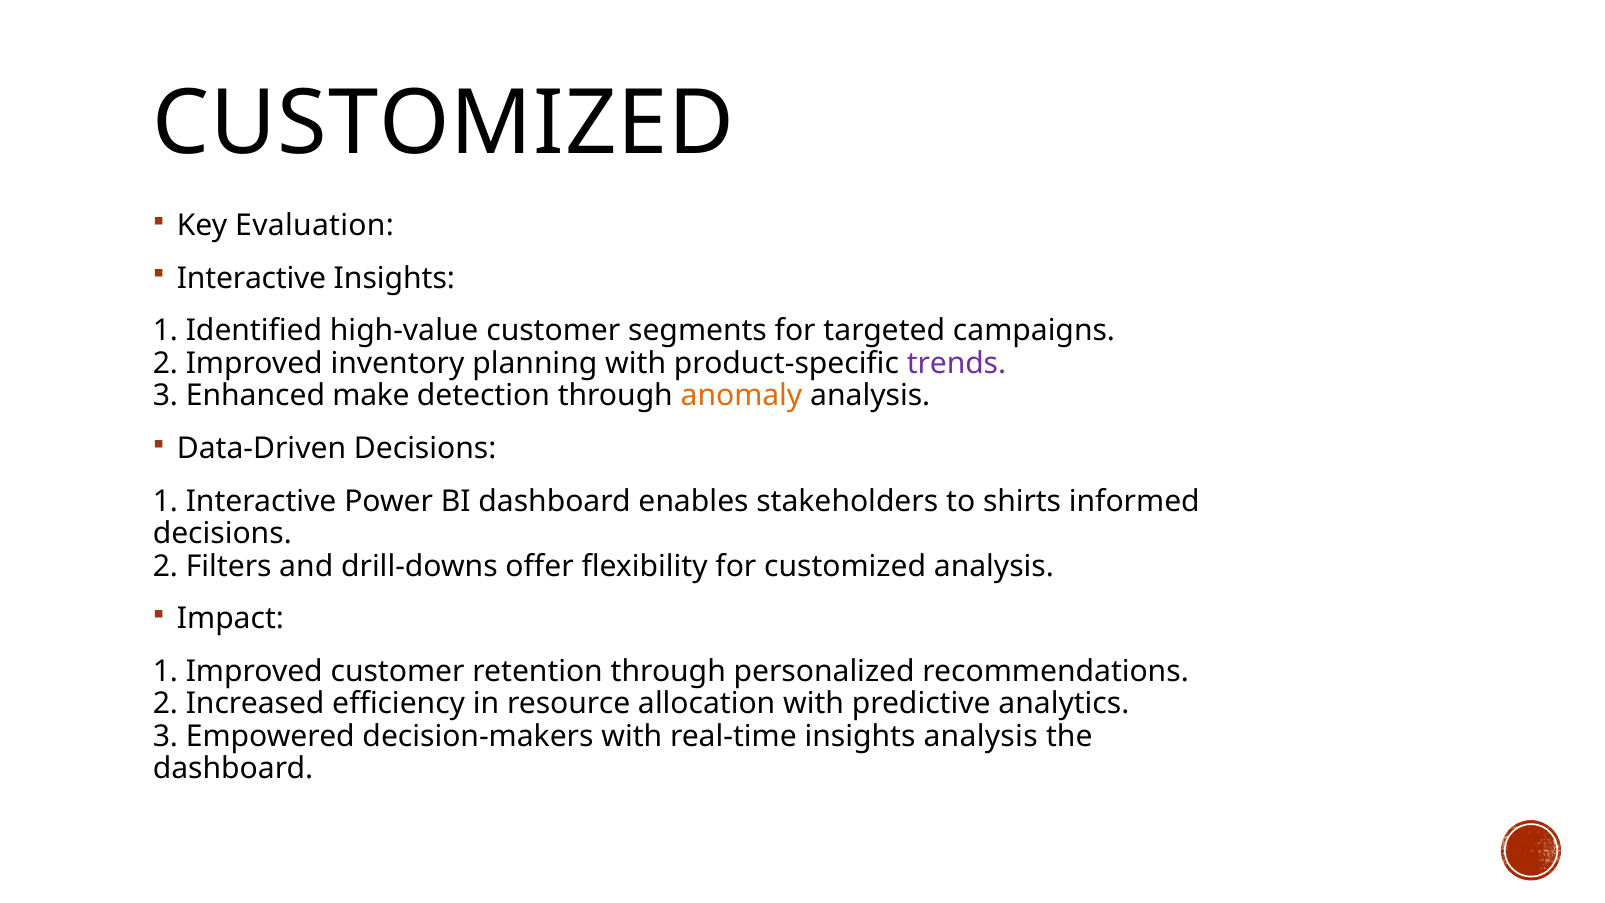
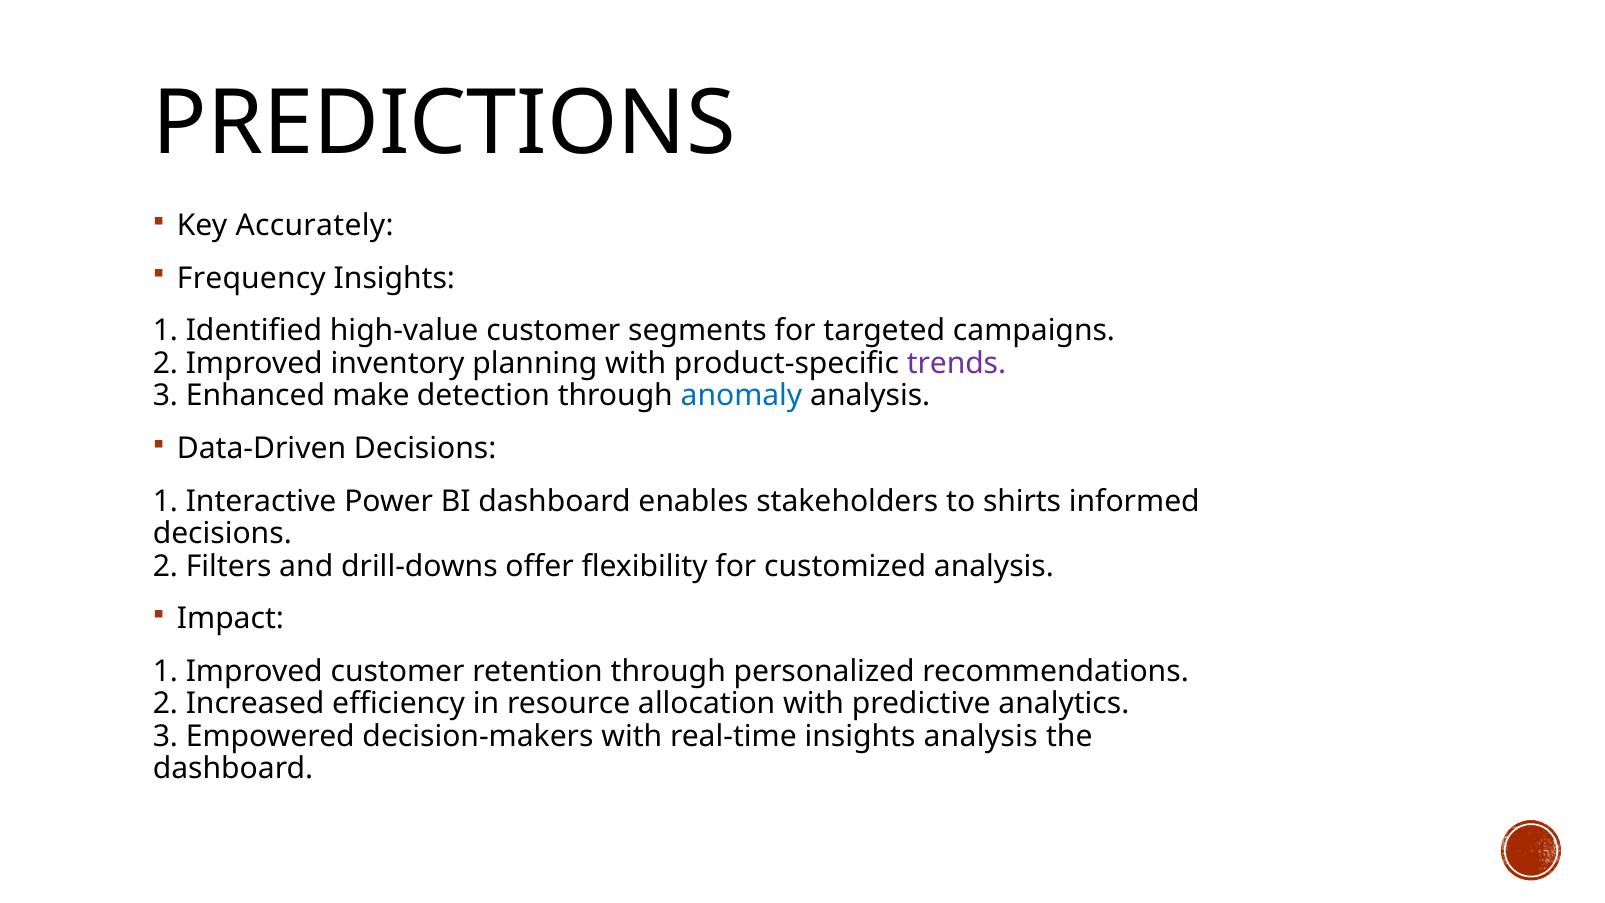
CUSTOMIZED at (444, 124): CUSTOMIZED -> PREDICTIONS
Evaluation: Evaluation -> Accurately
Interactive at (252, 278): Interactive -> Frequency
anomaly colour: orange -> blue
